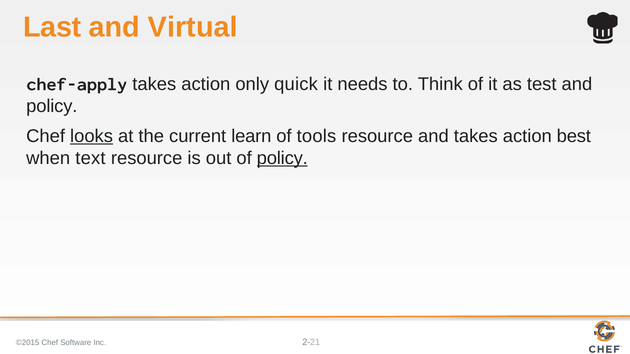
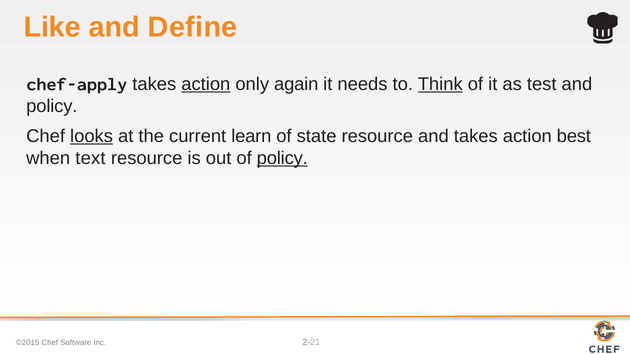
Last: Last -> Like
Virtual: Virtual -> Define
action at (206, 84) underline: none -> present
quick: quick -> again
Think underline: none -> present
tools: tools -> state
